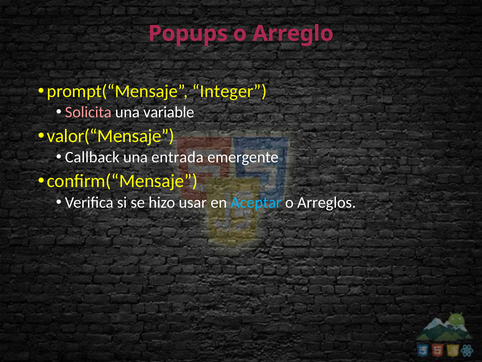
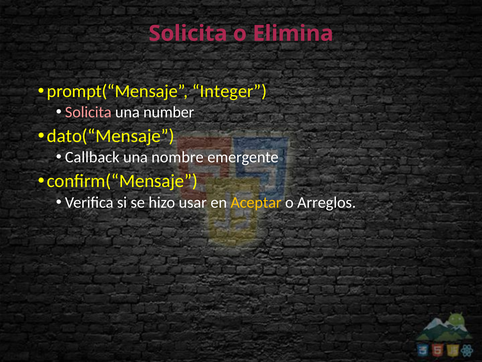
Popups at (188, 33): Popups -> Solicita
Arreglo: Arreglo -> Elimina
variable: variable -> number
valor(“Mensaje: valor(“Mensaje -> dato(“Mensaje
entrada: entrada -> nombre
Aceptar colour: light blue -> yellow
